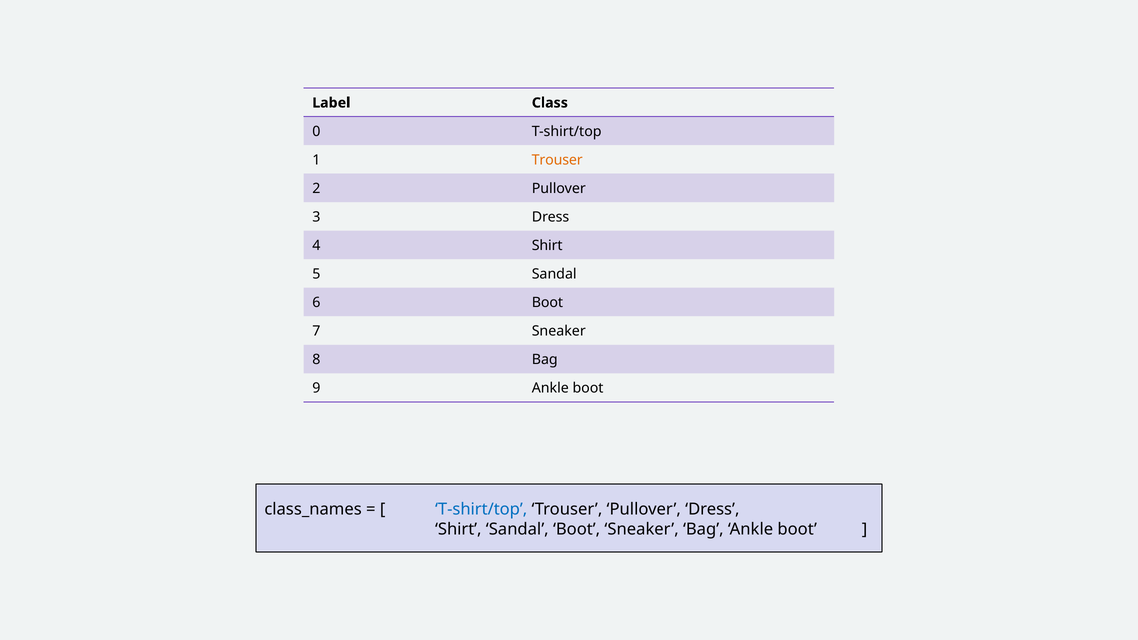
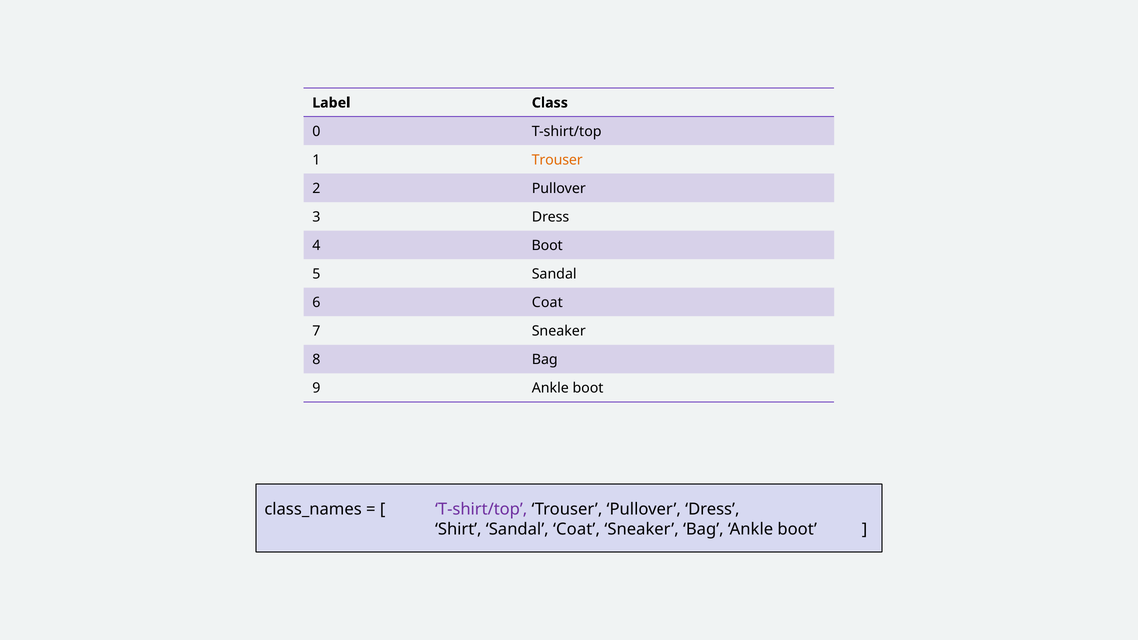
4 Shirt: Shirt -> Boot
6 Boot: Boot -> Coat
T-shirt/top at (481, 509) colour: blue -> purple
Sandal Boot: Boot -> Coat
